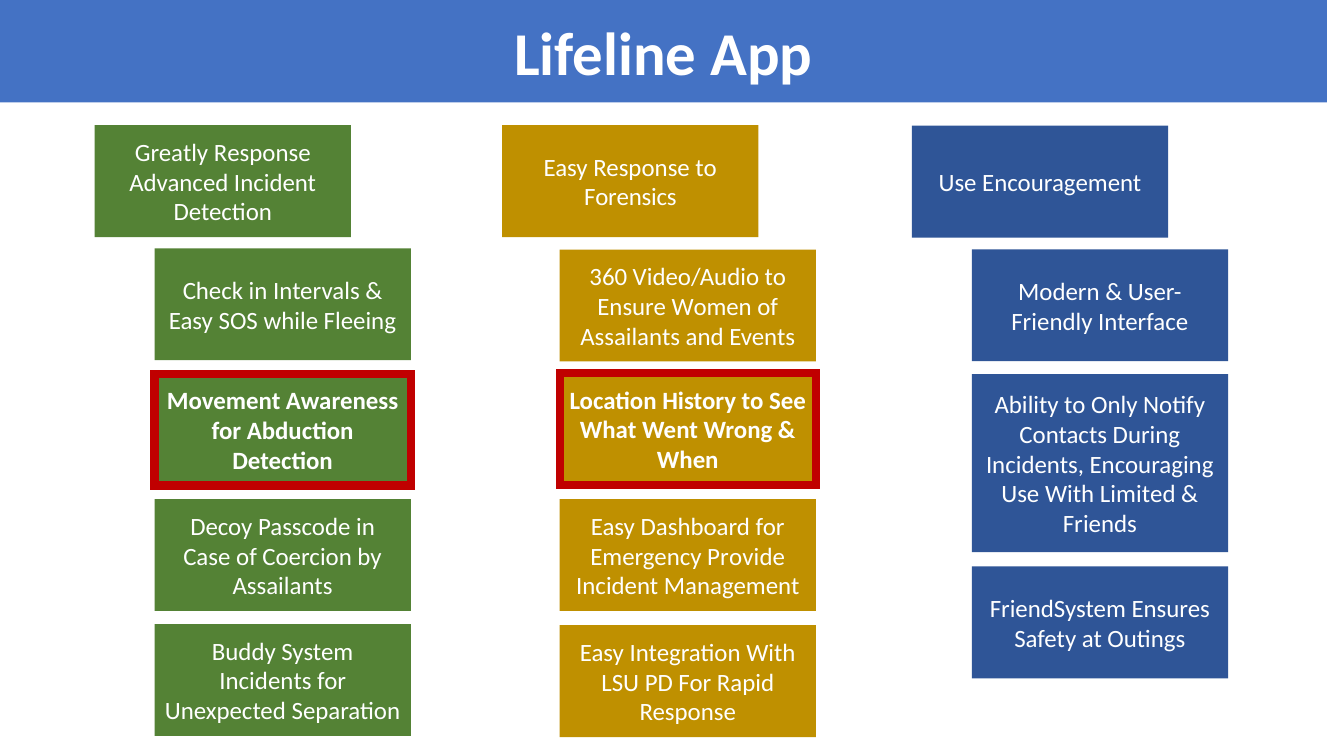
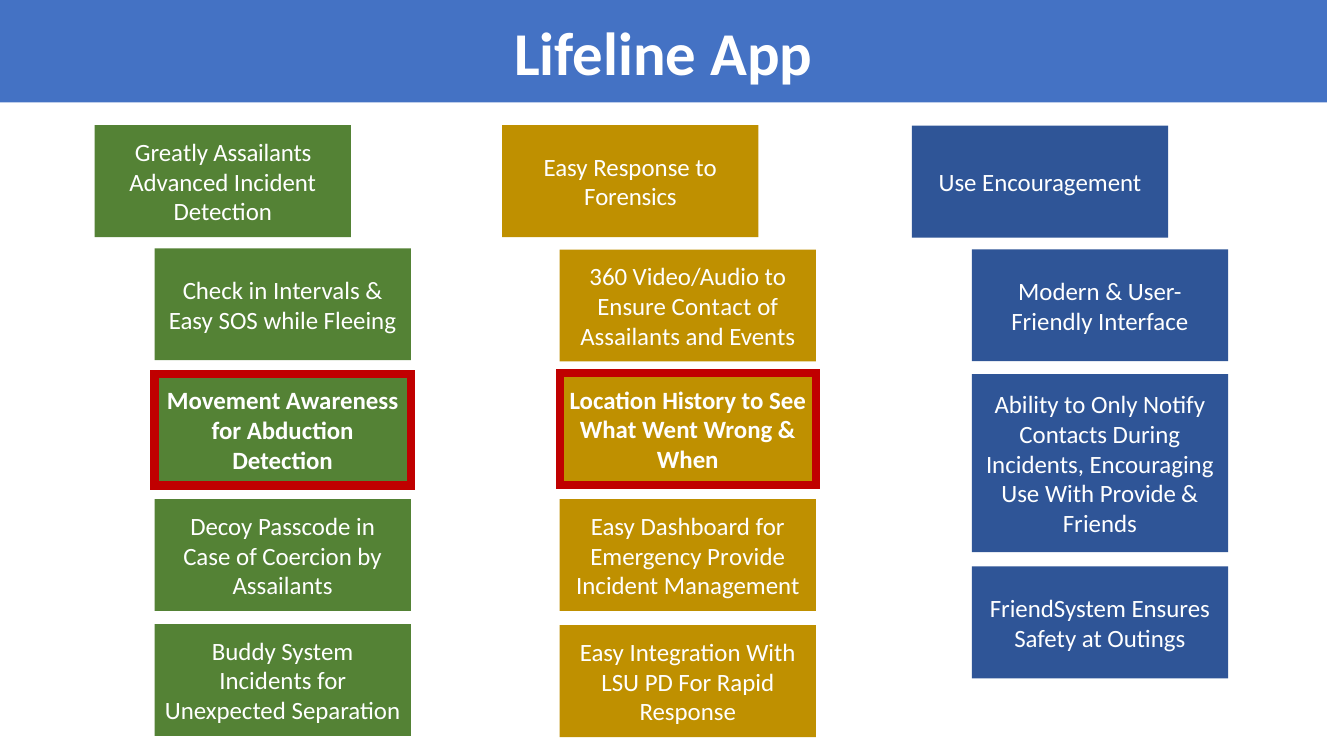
Greatly Response: Response -> Assailants
Women: Women -> Contact
With Limited: Limited -> Provide
